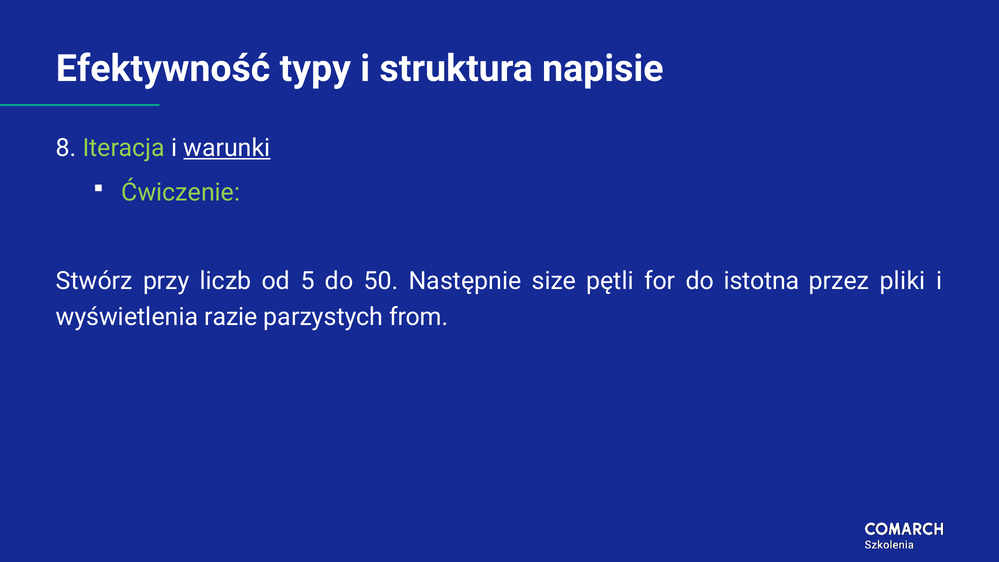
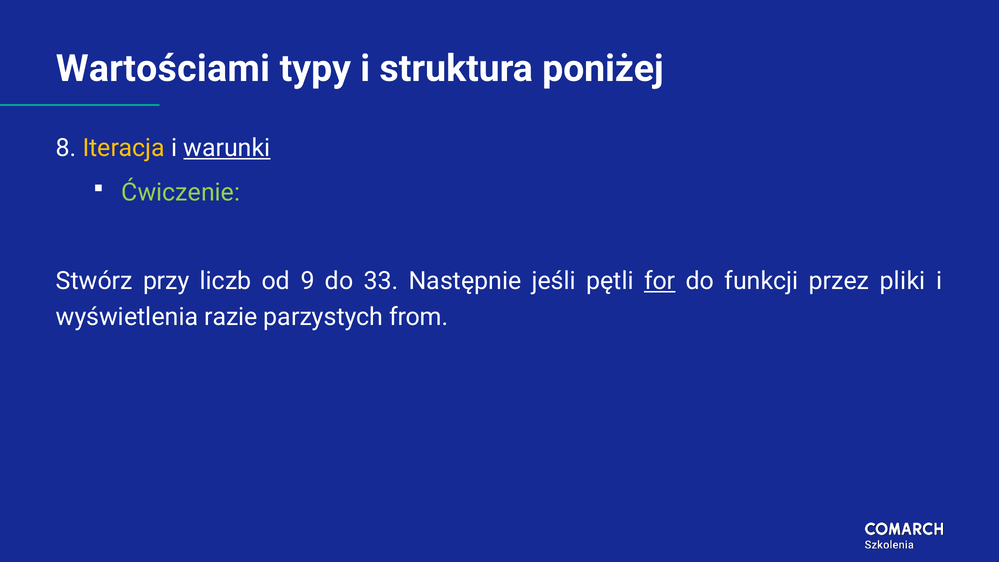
Efektywność: Efektywność -> Wartościami
napisie: napisie -> poniżej
Iteracja colour: light green -> yellow
5: 5 -> 9
50: 50 -> 33
size: size -> jeśli
for underline: none -> present
istotna: istotna -> funkcji
